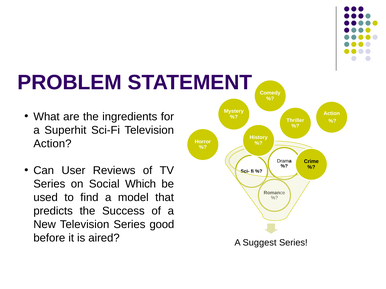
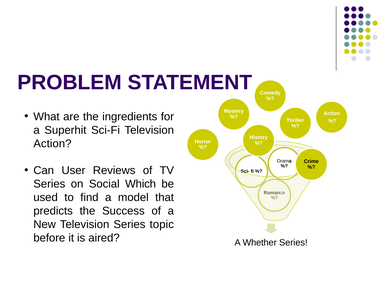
good: good -> topic
Suggest: Suggest -> Whether
